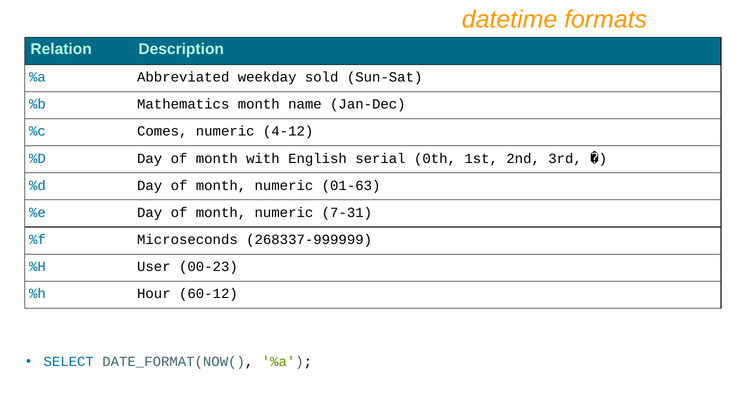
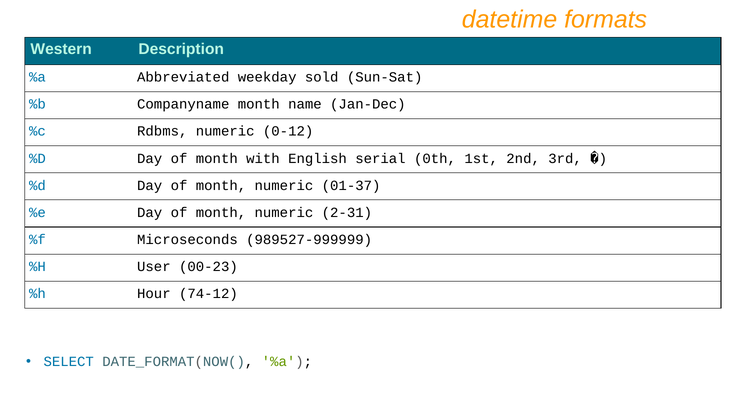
Relation: Relation -> Western
Mathematics: Mathematics -> Companyname
Comes: Comes -> Rdbms
4-12: 4-12 -> 0-12
01-63: 01-63 -> 01-37
7-31: 7-31 -> 2-31
268337-999999: 268337-999999 -> 989527-999999
60-12: 60-12 -> 74-12
